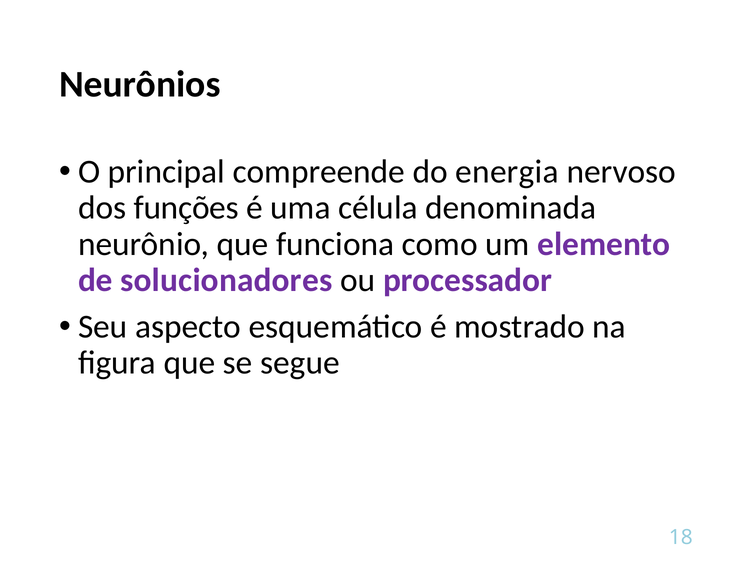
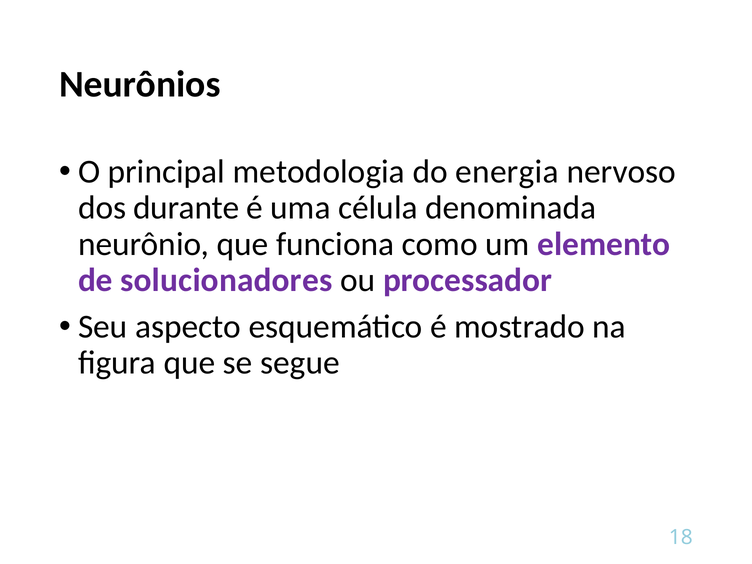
compreende: compreende -> metodologia
funções: funções -> durante
